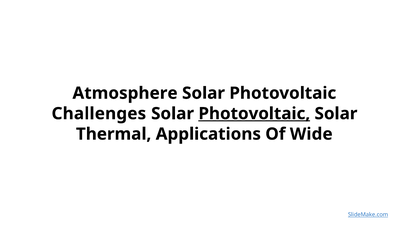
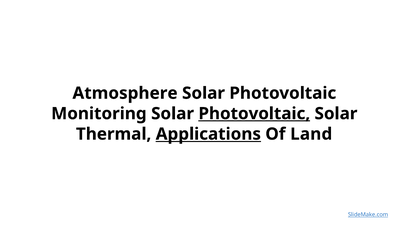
Challenges: Challenges -> Monitoring
Applications underline: none -> present
Wide: Wide -> Land
